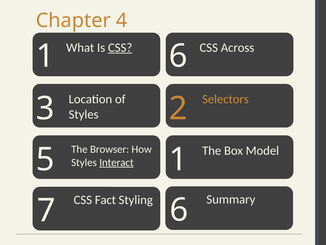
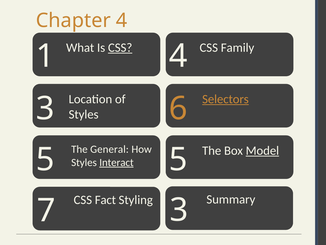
Across: Across -> Family
1 6: 6 -> 4
Selectors underline: none -> present
2: 2 -> 6
Browser: Browser -> General
Model underline: none -> present
5 1: 1 -> 5
Styling 6: 6 -> 3
